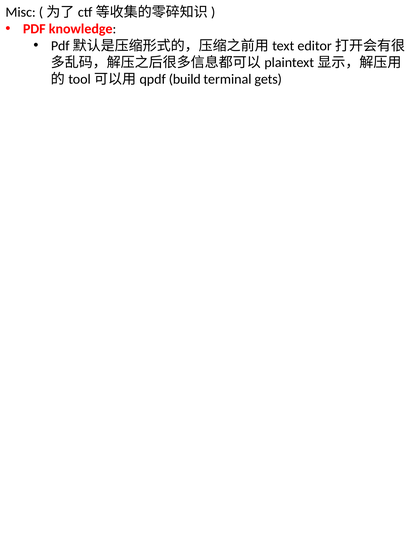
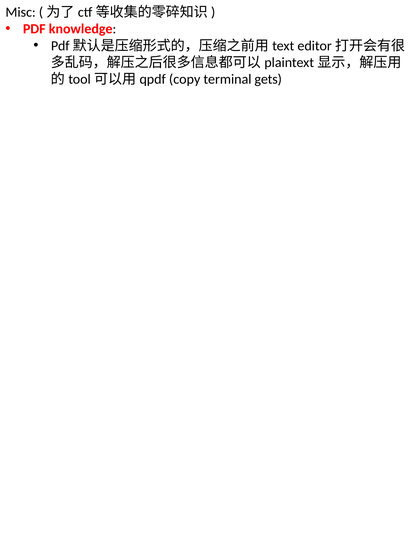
build: build -> copy
